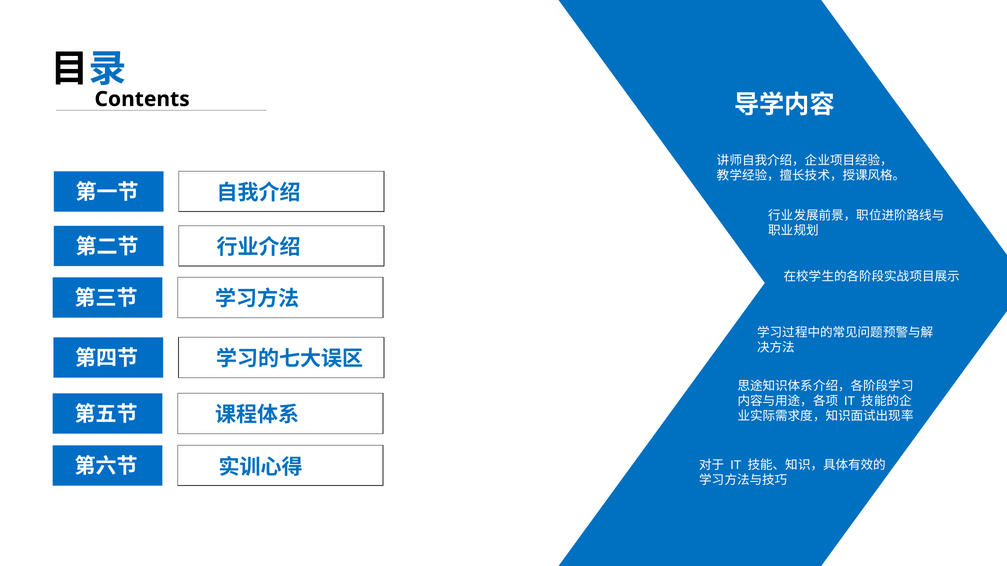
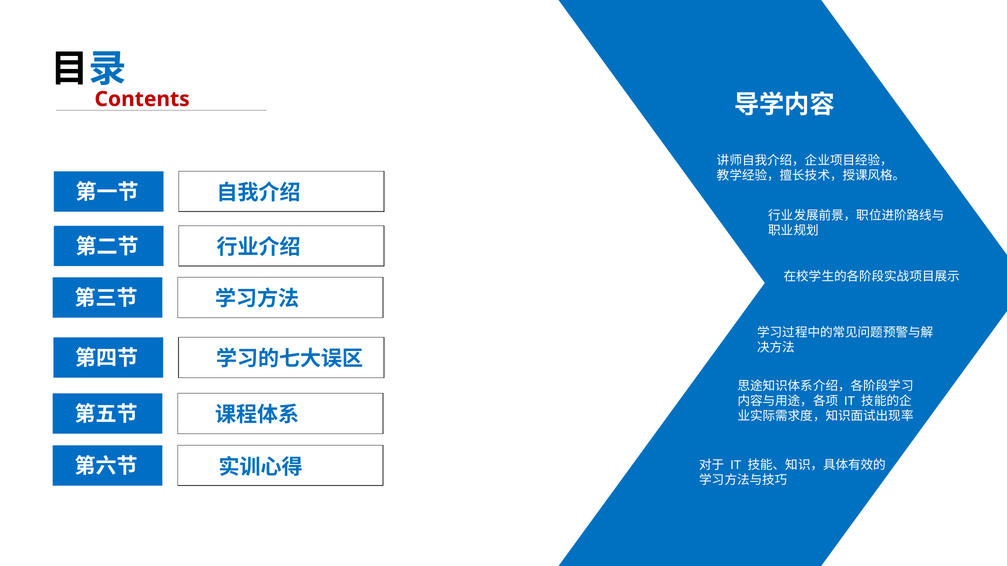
Contents colour: black -> red
